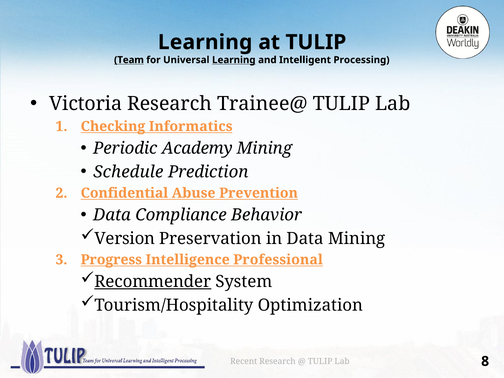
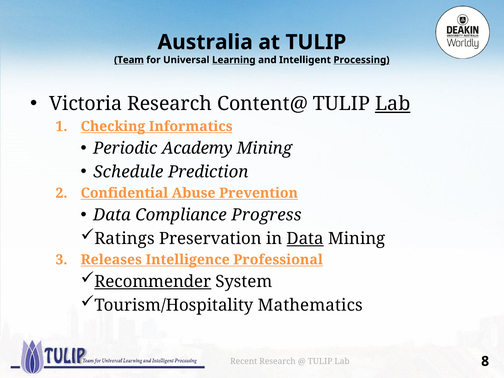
Learning at (205, 42): Learning -> Australia
Processing underline: none -> present
Trainee@: Trainee@ -> Content@
Lab at (393, 104) underline: none -> present
Behavior: Behavior -> Progress
Version: Version -> Ratings
Data at (305, 239) underline: none -> present
Progress: Progress -> Releases
Optimization: Optimization -> Mathematics
